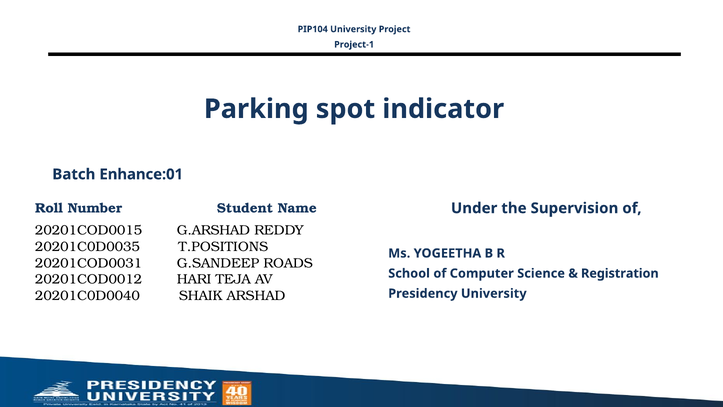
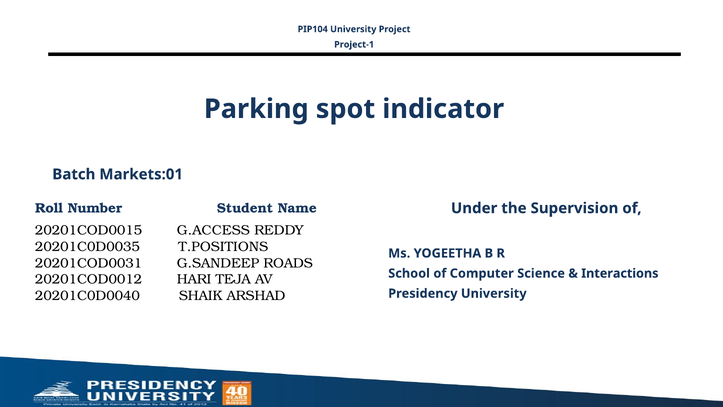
Enhance:01: Enhance:01 -> Markets:01
G.ARSHAD: G.ARSHAD -> G.ACCESS
Registration: Registration -> Interactions
